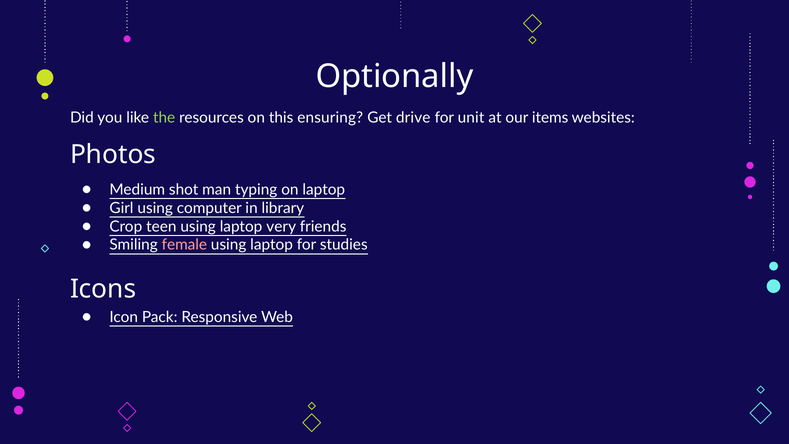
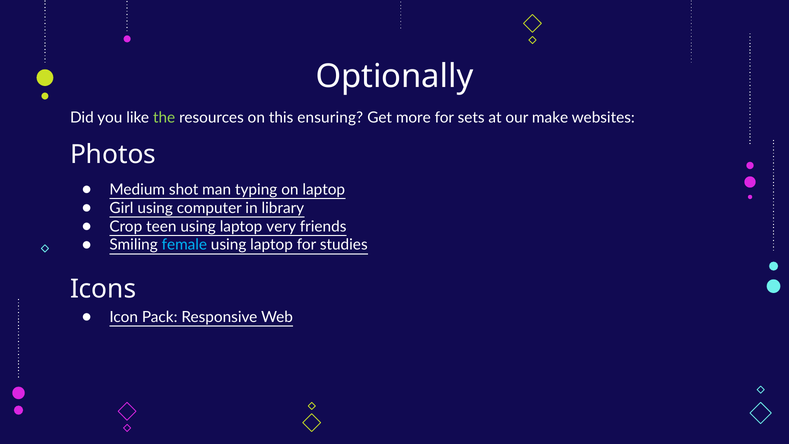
drive: drive -> more
unit: unit -> sets
items: items -> make
female colour: pink -> light blue
